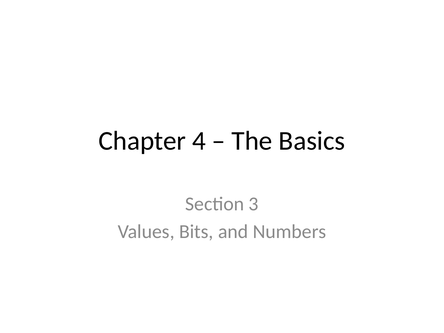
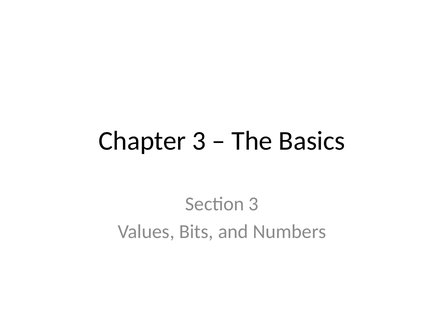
Chapter 4: 4 -> 3
